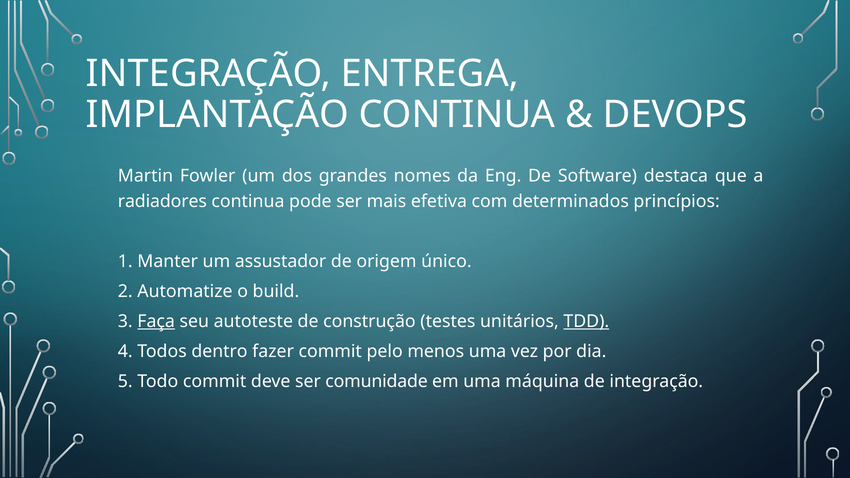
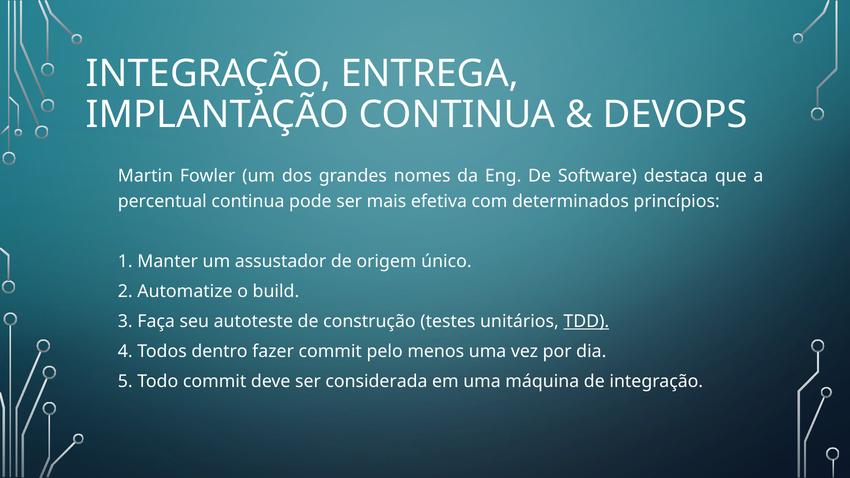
radiadores: radiadores -> percentual
Faça underline: present -> none
comunidade: comunidade -> considerada
